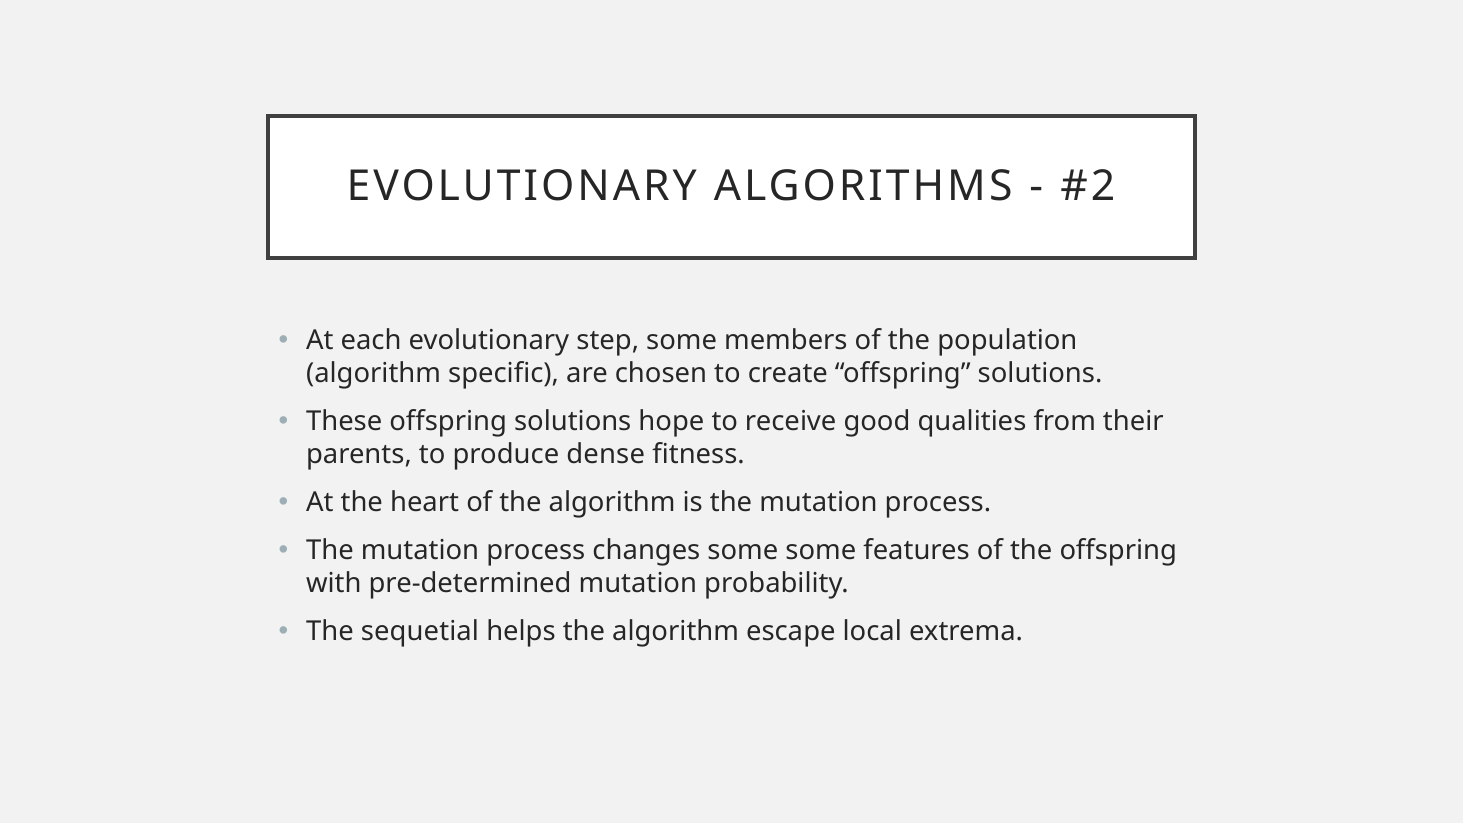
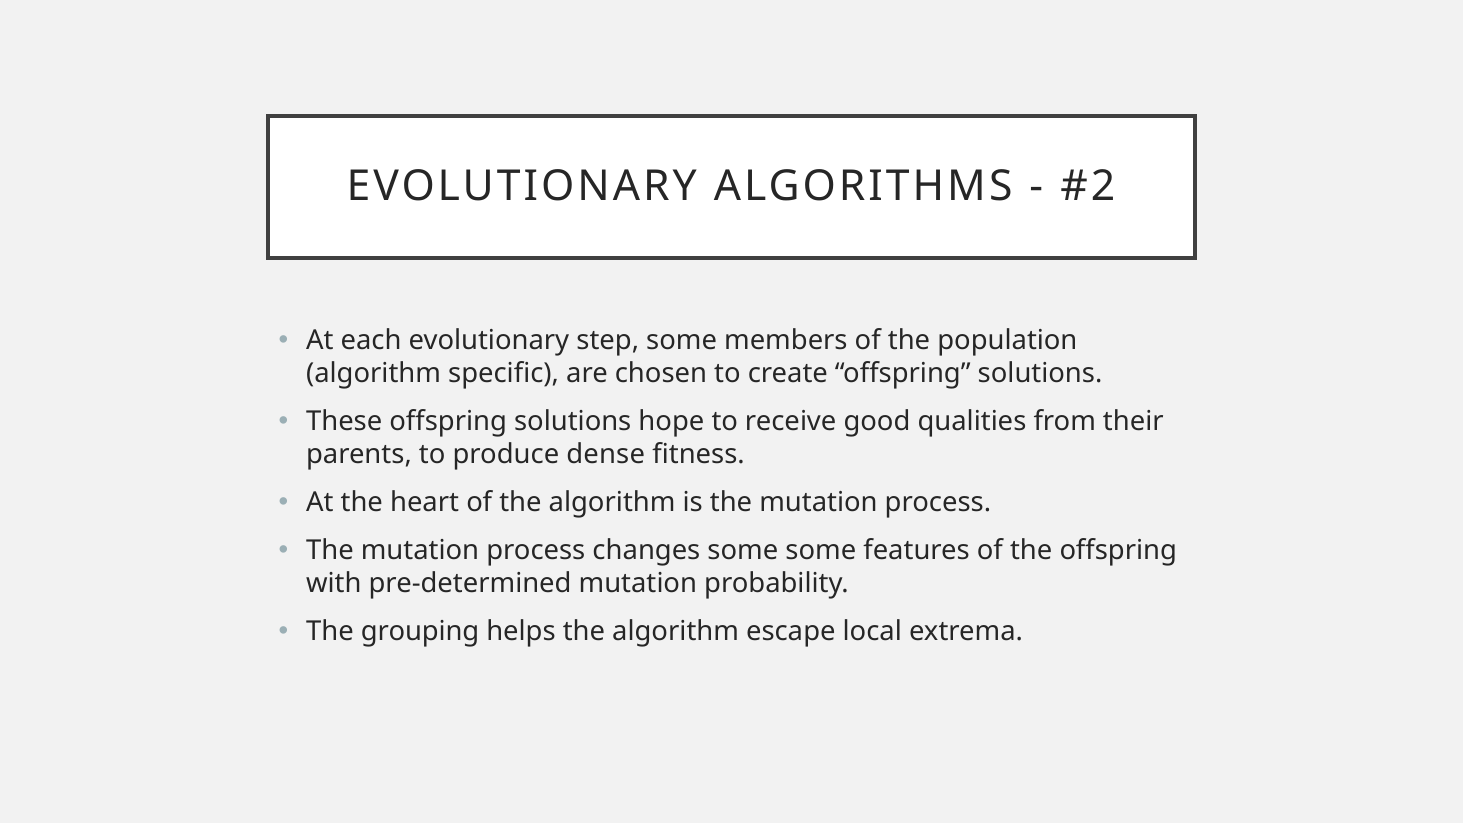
sequetial: sequetial -> grouping
